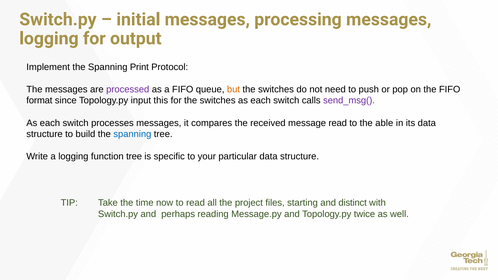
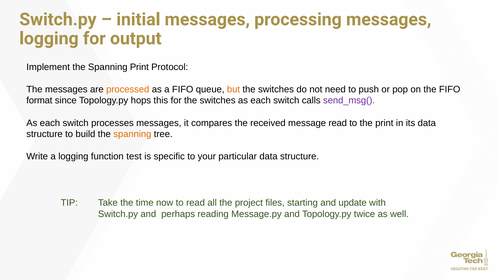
processed colour: purple -> orange
input: input -> hops
the able: able -> print
spanning at (132, 134) colour: blue -> orange
function tree: tree -> test
distinct: distinct -> update
